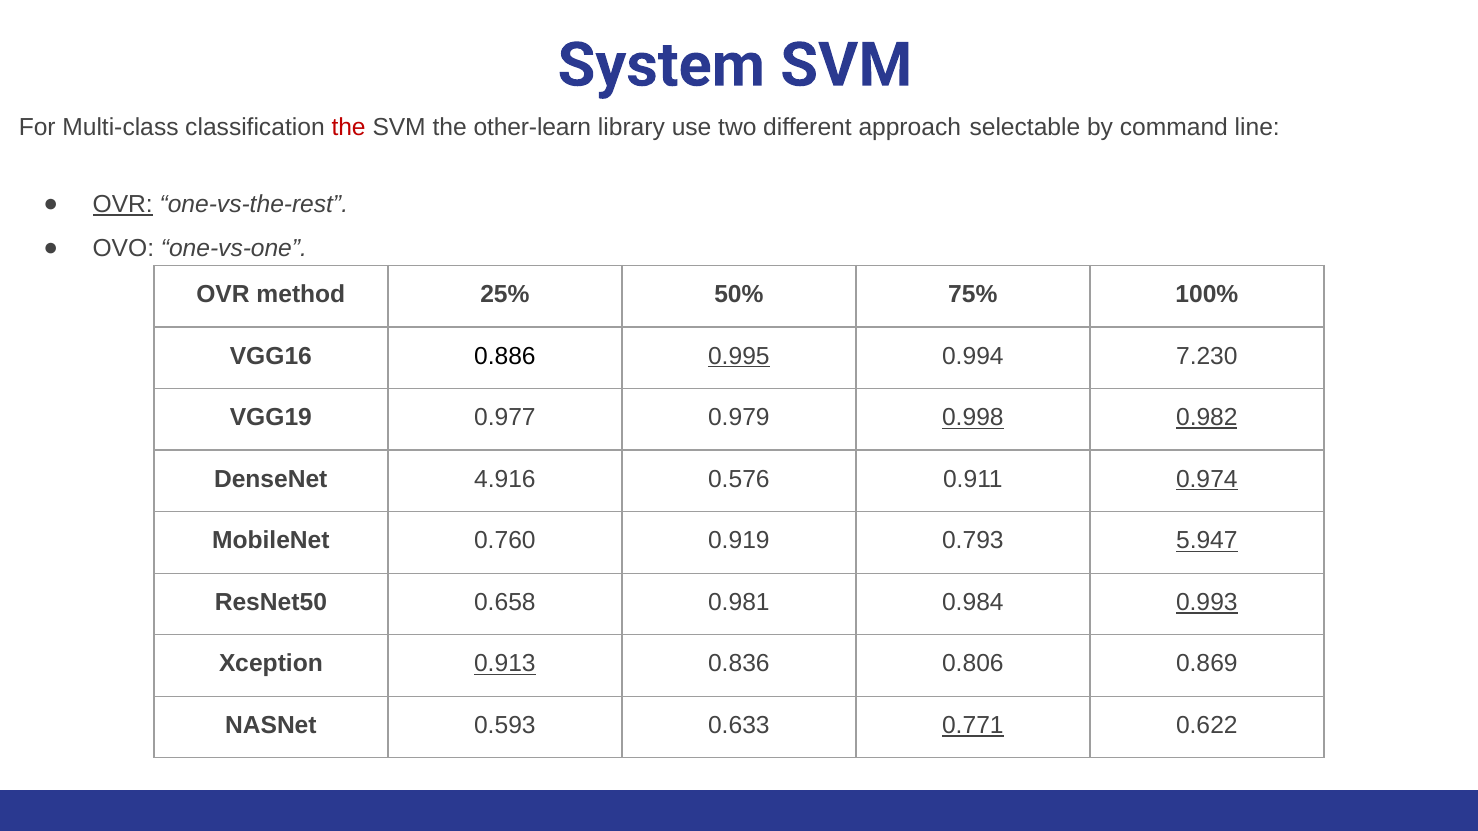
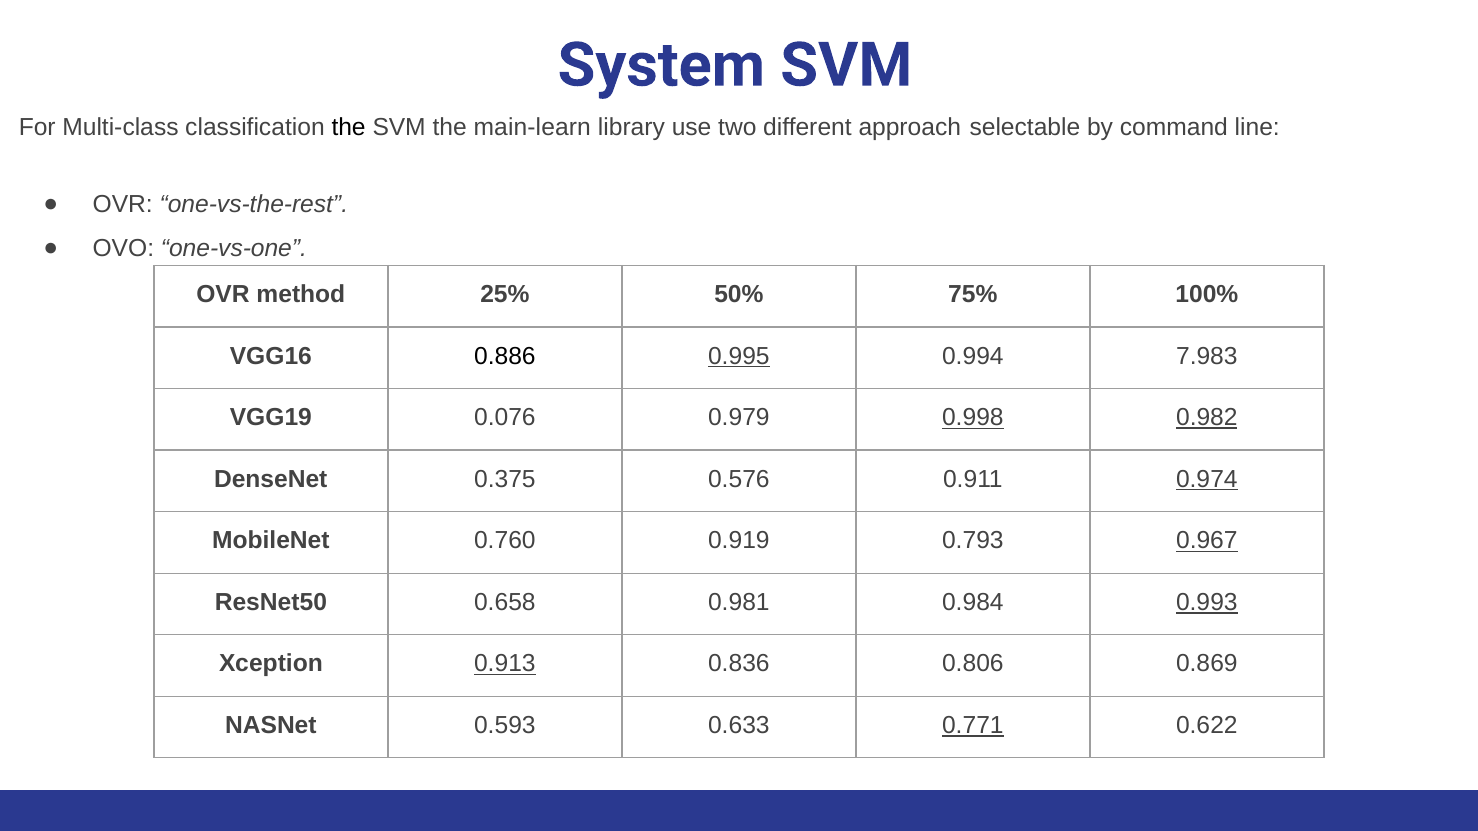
the at (349, 127) colour: red -> black
other-learn: other-learn -> main-learn
OVR at (123, 204) underline: present -> none
7.230: 7.230 -> 7.983
0.977: 0.977 -> 0.076
4.916: 4.916 -> 0.375
5.947: 5.947 -> 0.967
